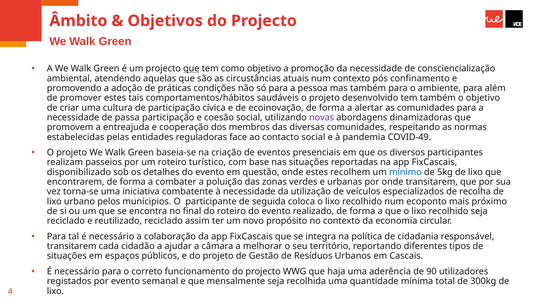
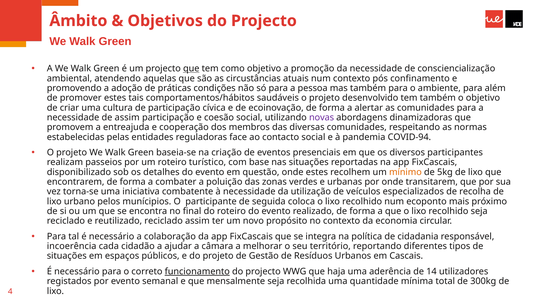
de passa: passa -> assim
COVID-49: COVID-49 -> COVID-94
mínimo colour: blue -> orange
transitarem at (72, 247): transitarem -> incoerência
funcionamento underline: none -> present
90: 90 -> 14
